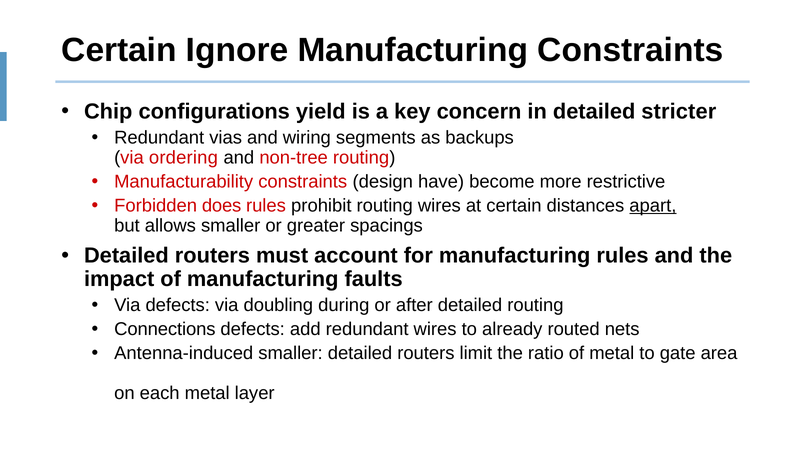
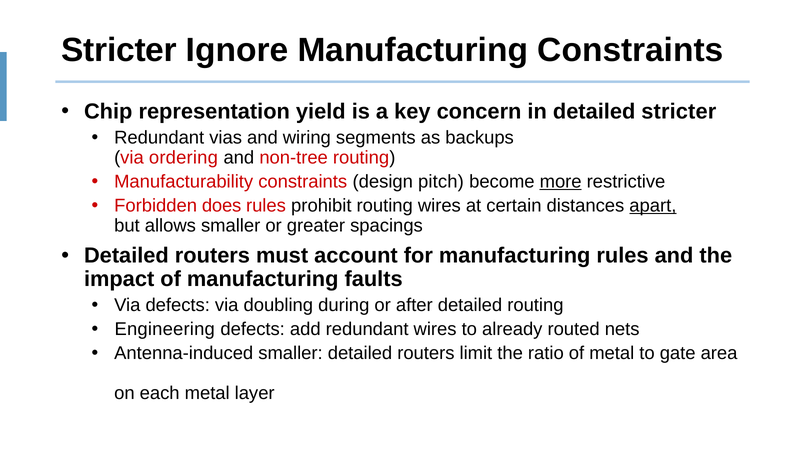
Certain at (119, 50): Certain -> Stricter
configurations: configurations -> representation
have: have -> pitch
more underline: none -> present
Connections: Connections -> Engineering
